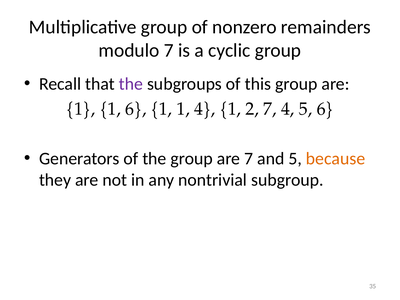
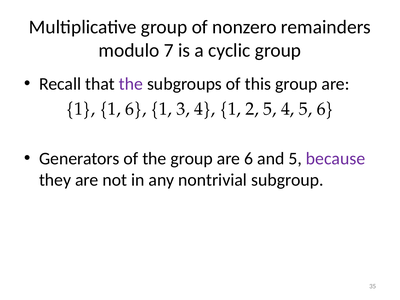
6 1 1: 1 -> 3
2 7: 7 -> 5
are 7: 7 -> 6
because colour: orange -> purple
